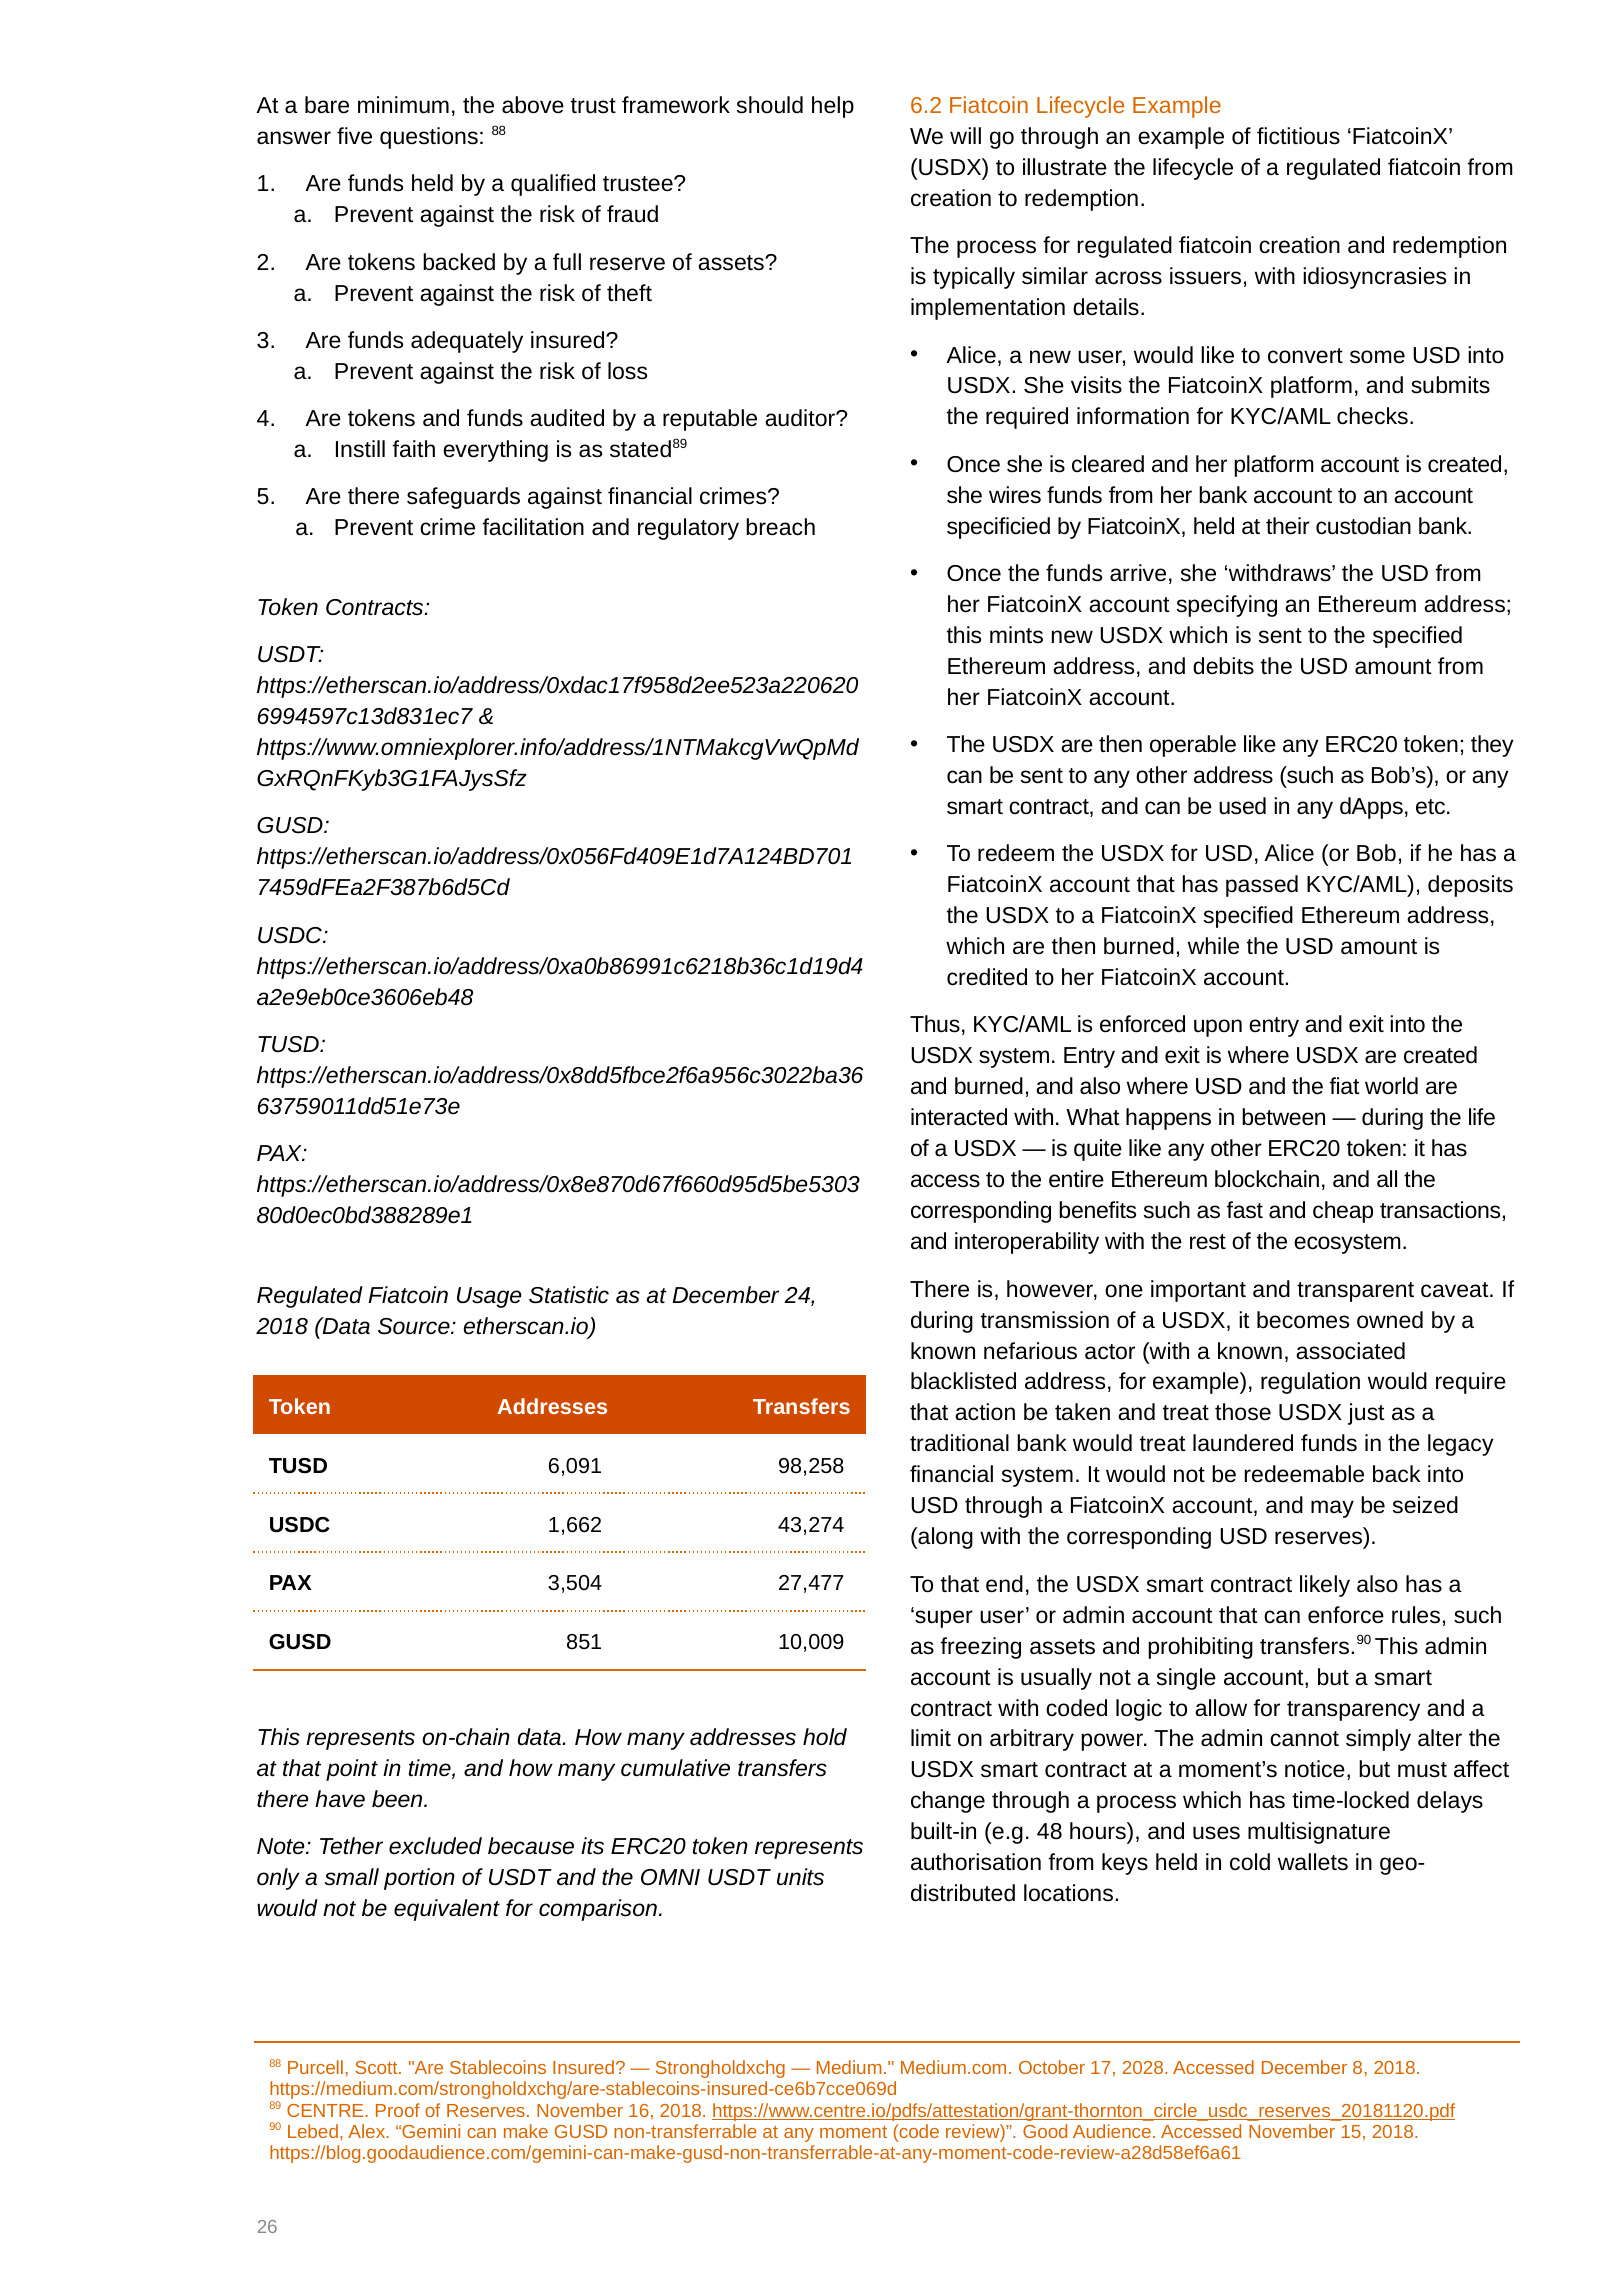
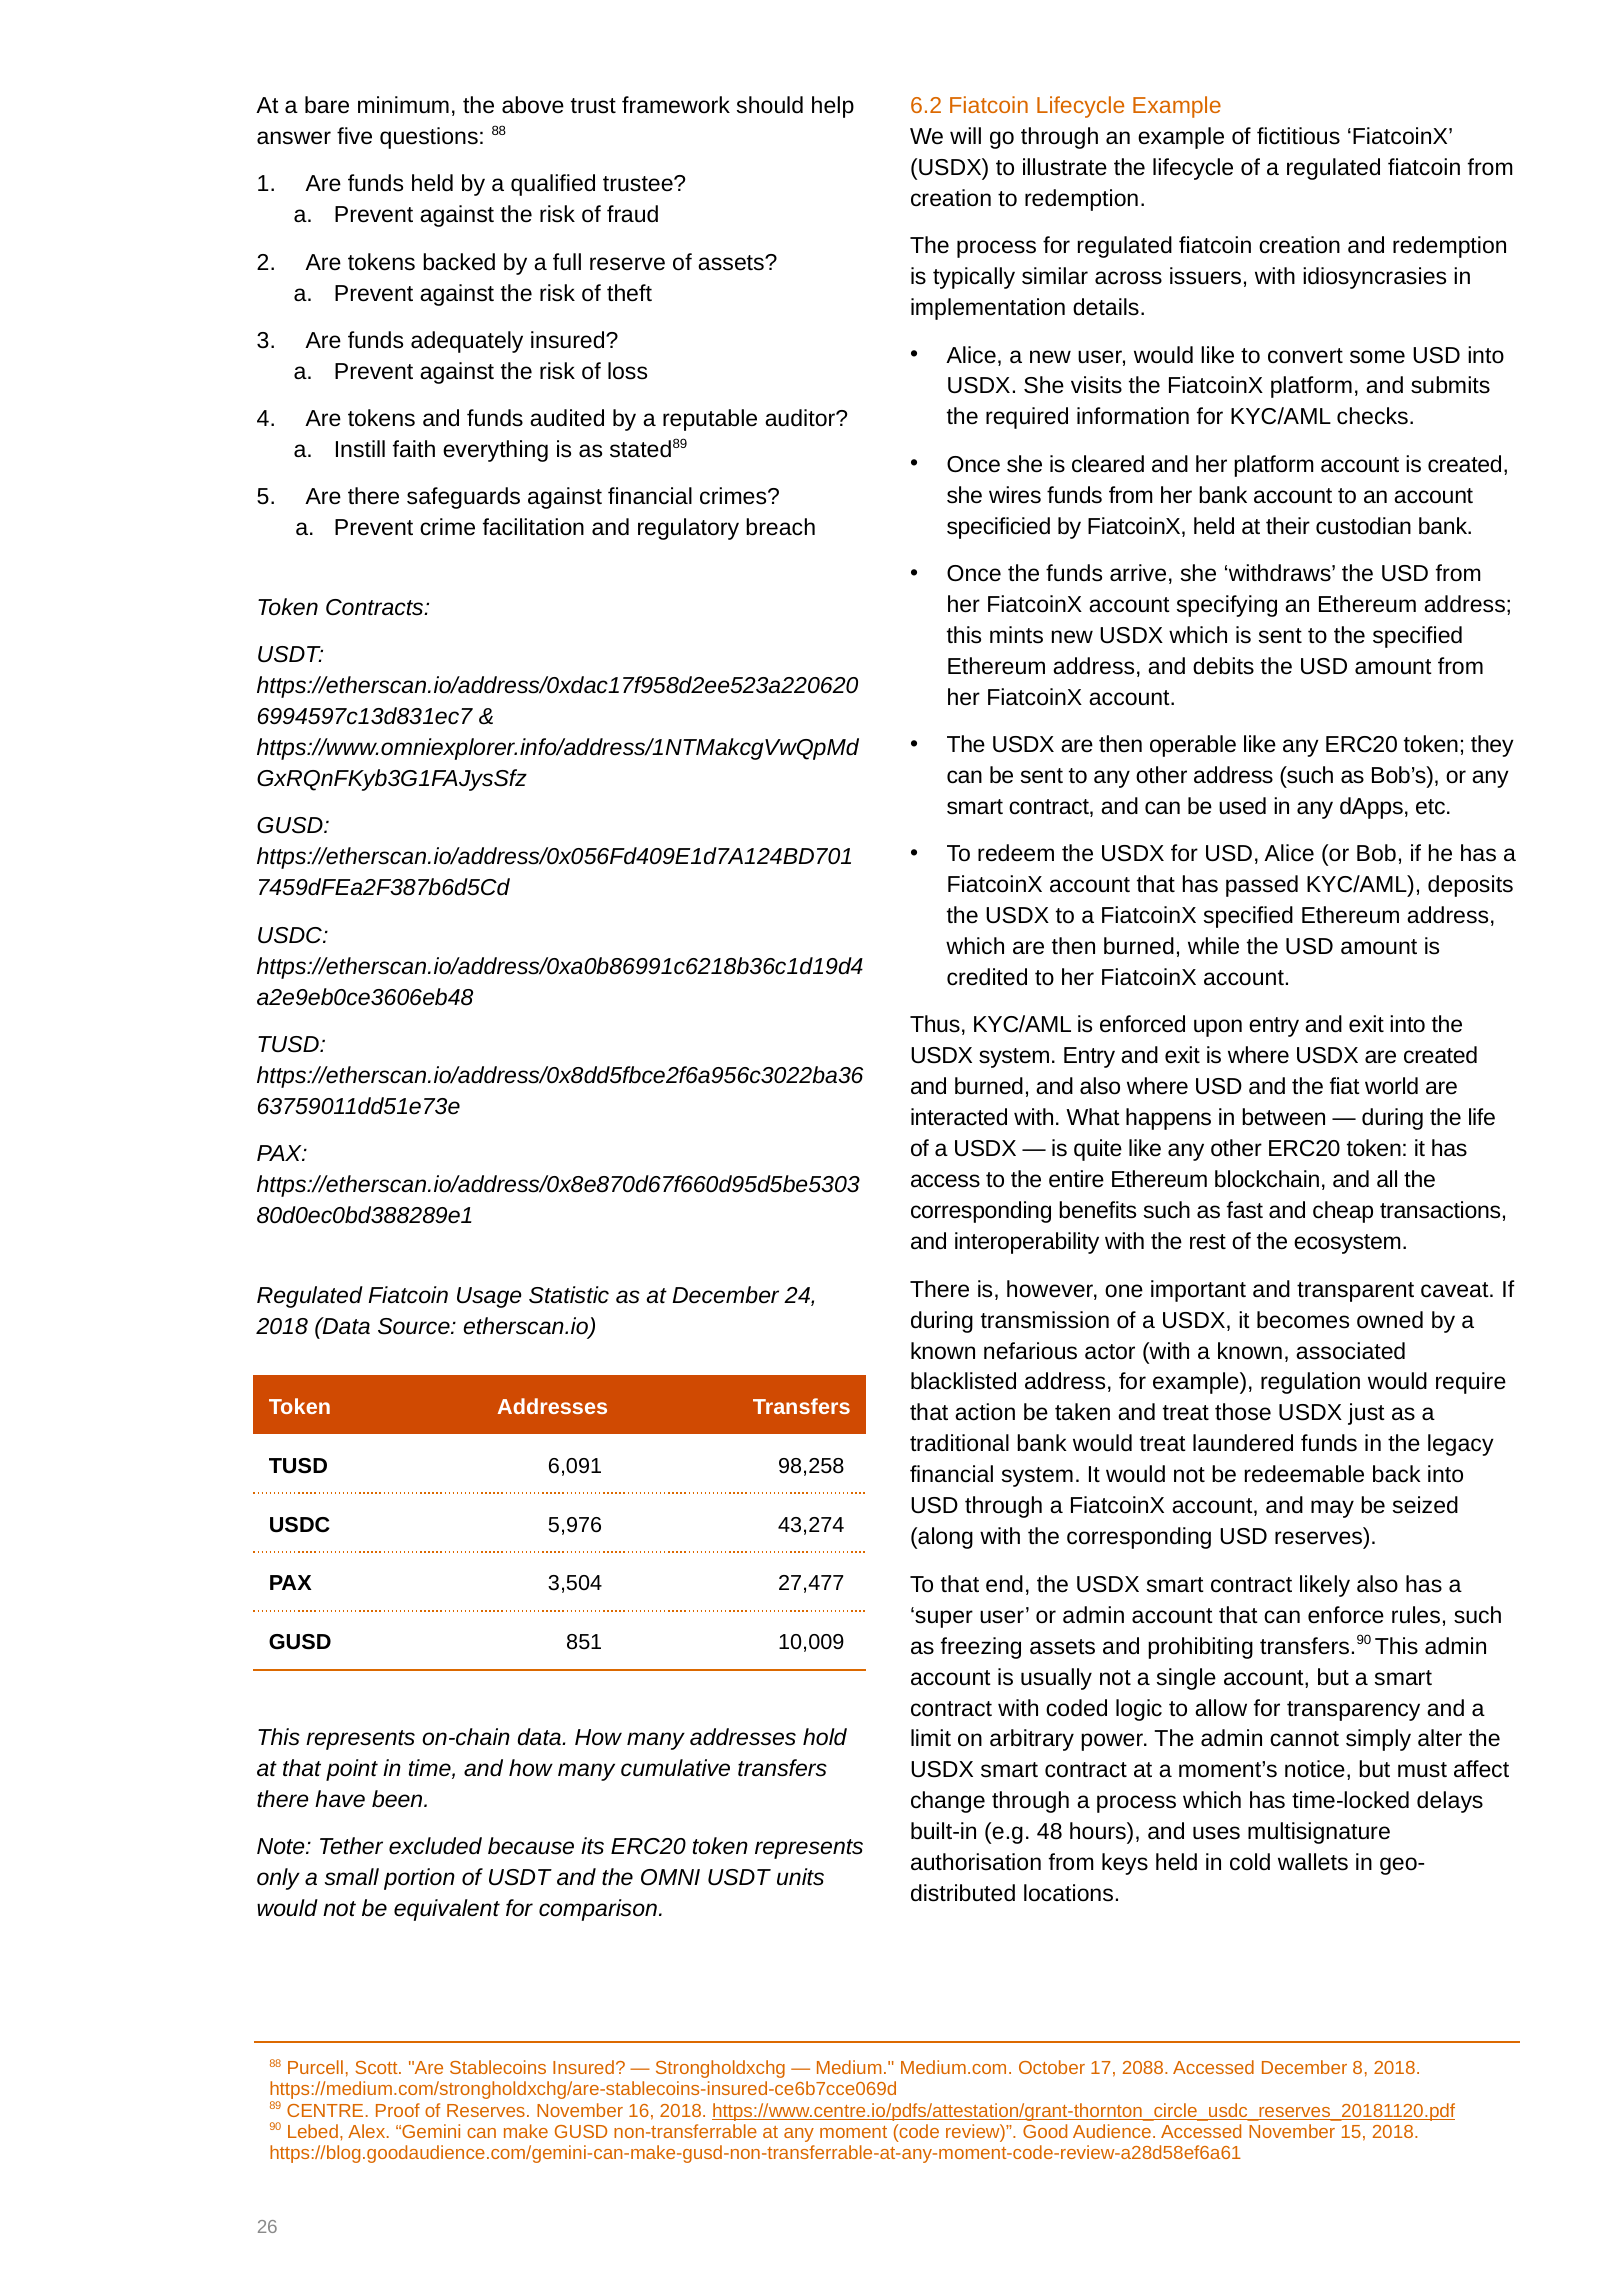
1,662: 1,662 -> 5,976
2028: 2028 -> 2088
